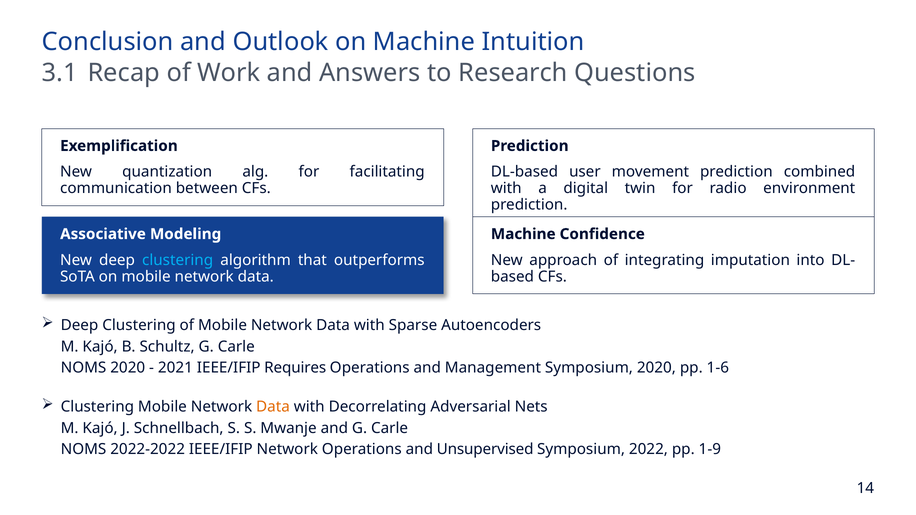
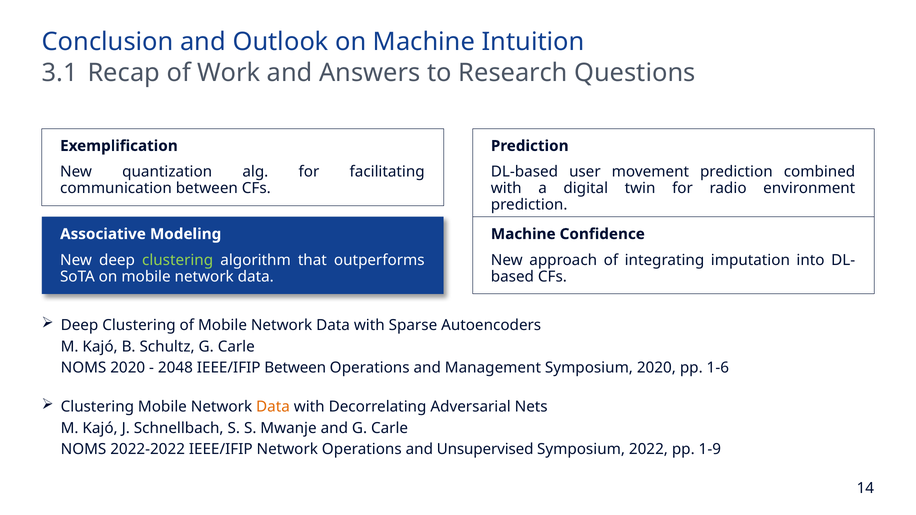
clustering at (178, 260) colour: light blue -> light green
2021: 2021 -> 2048
IEEE/IFIP Requires: Requires -> Between
